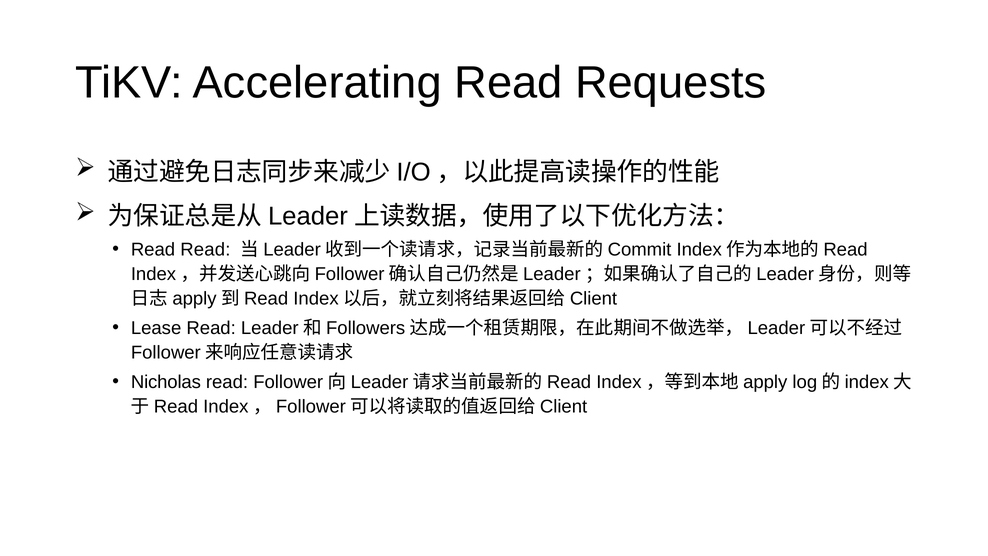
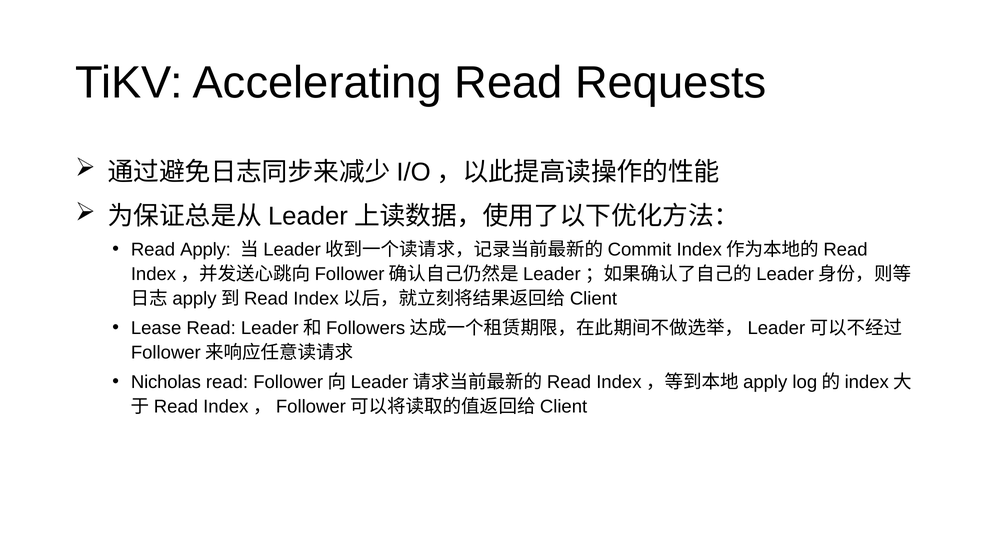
Read Read: Read -> Apply
